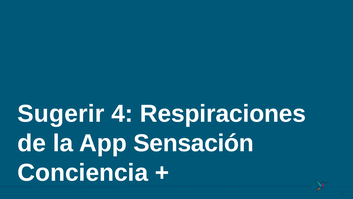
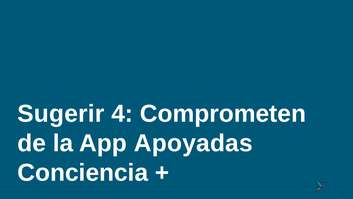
Respiraciones: Respiraciones -> Comprometen
Sensación: Sensación -> Apoyadas
